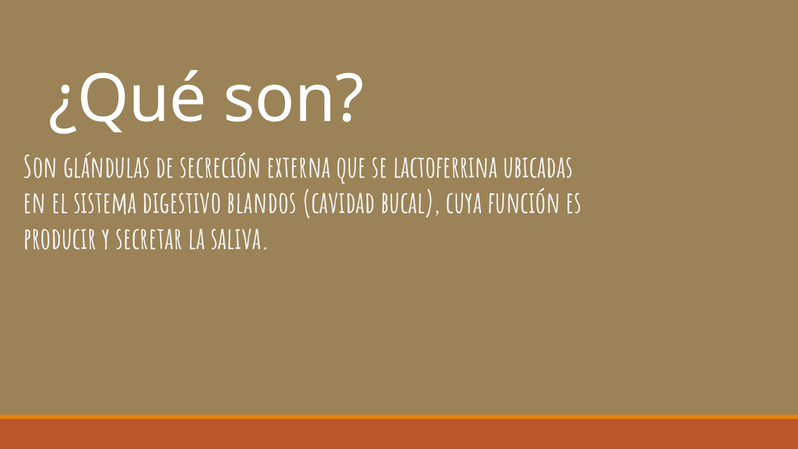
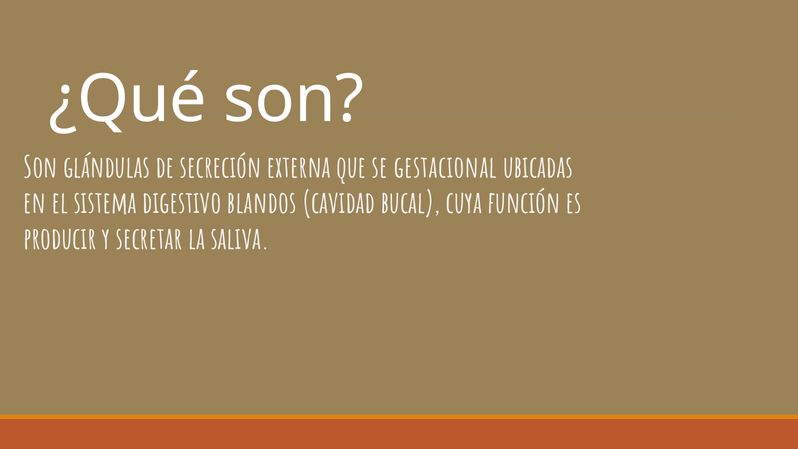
lactoferrina: lactoferrina -> gestacional
